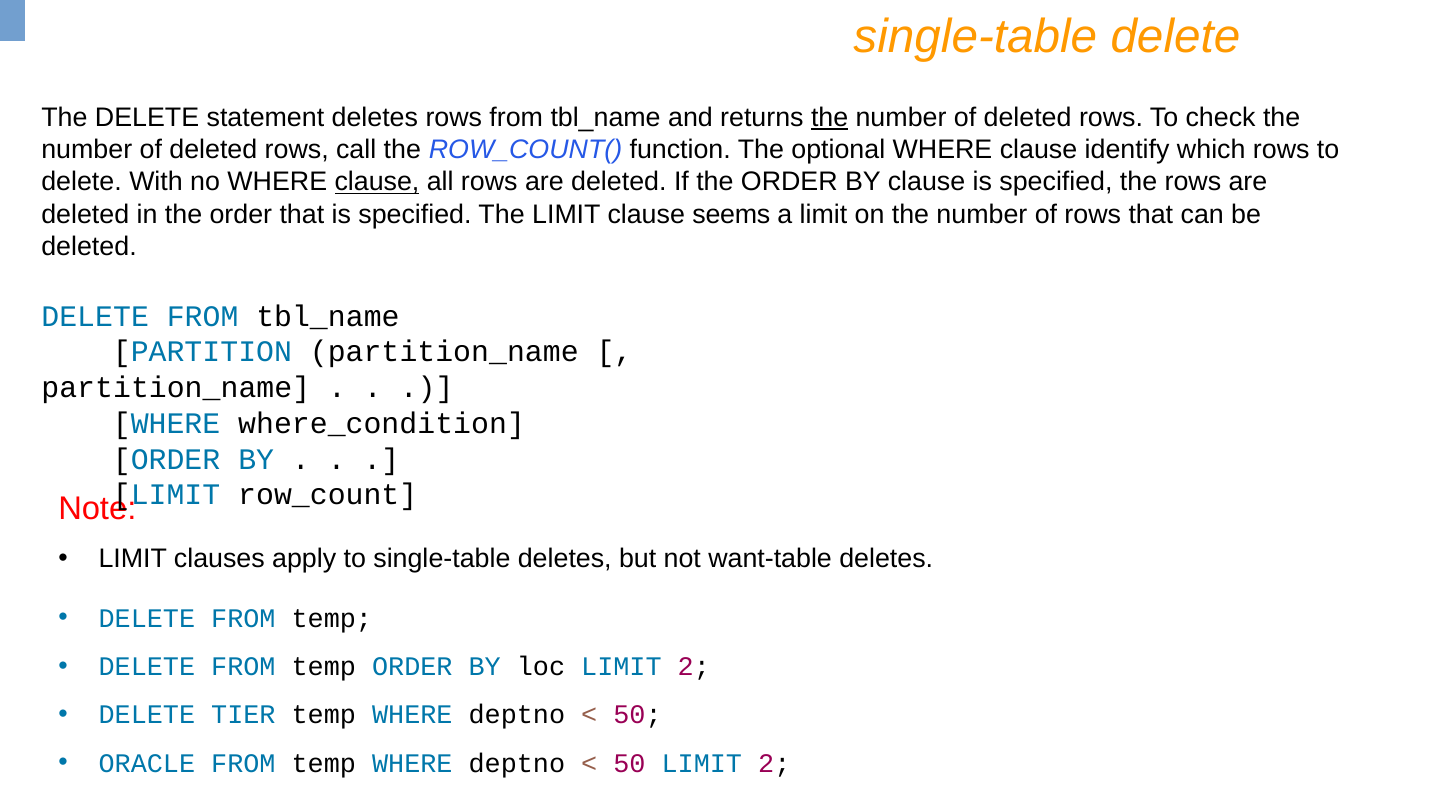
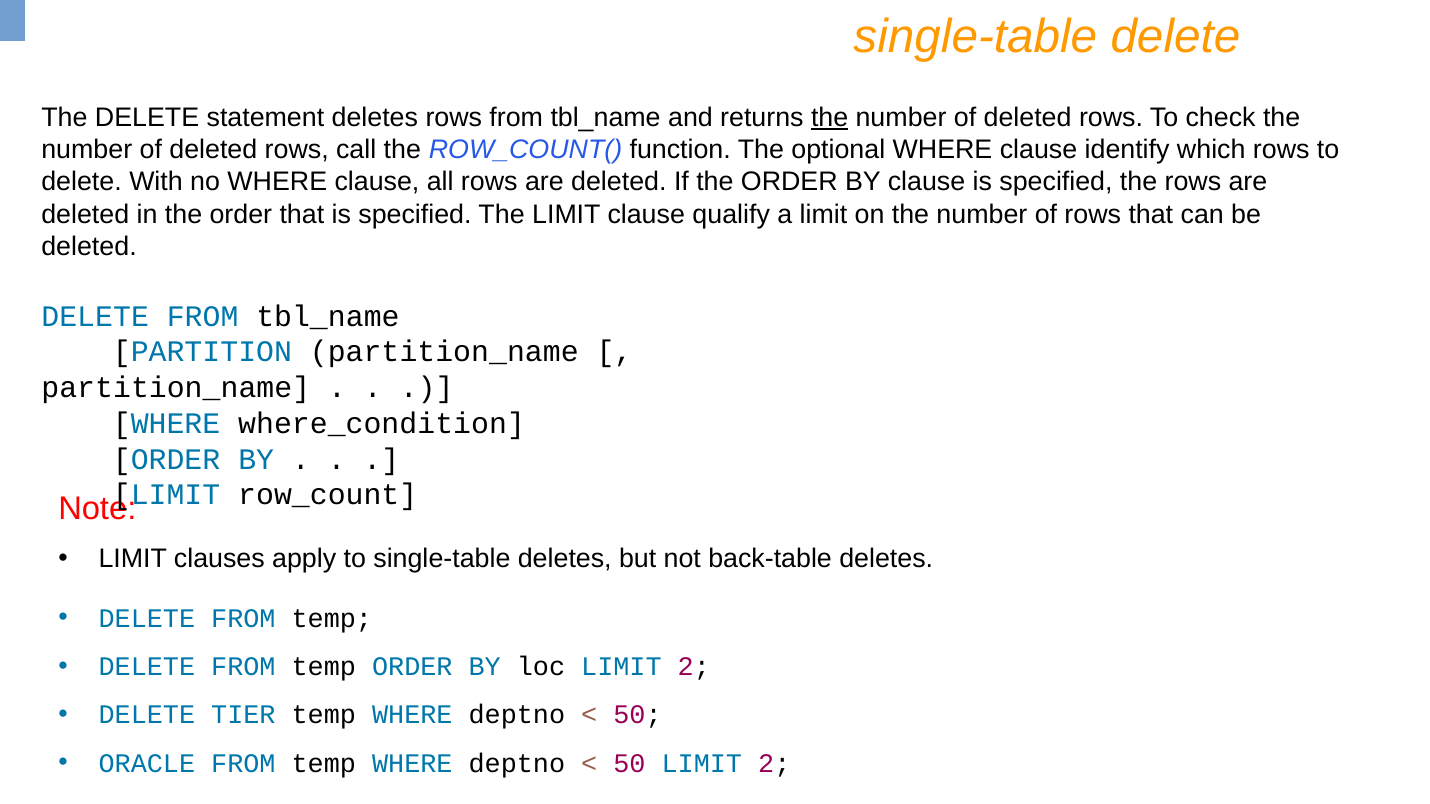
clause at (377, 182) underline: present -> none
seems: seems -> qualify
want-table: want-table -> back-table
